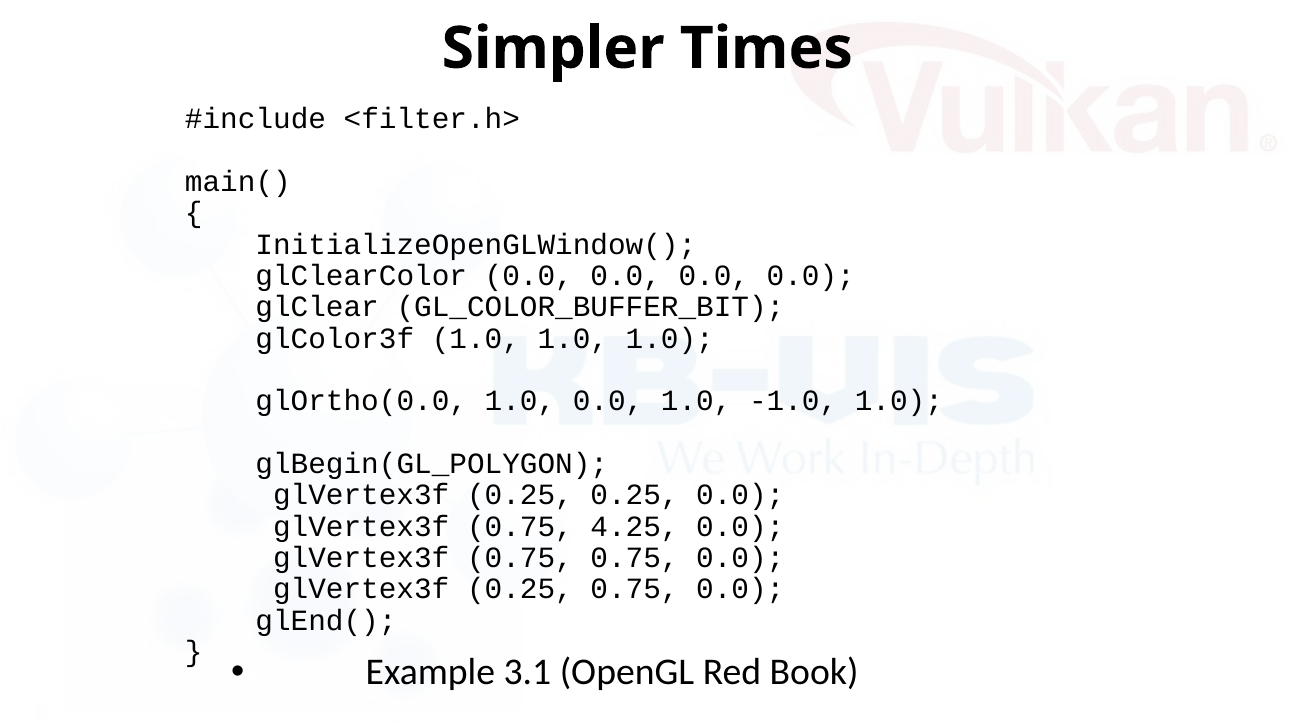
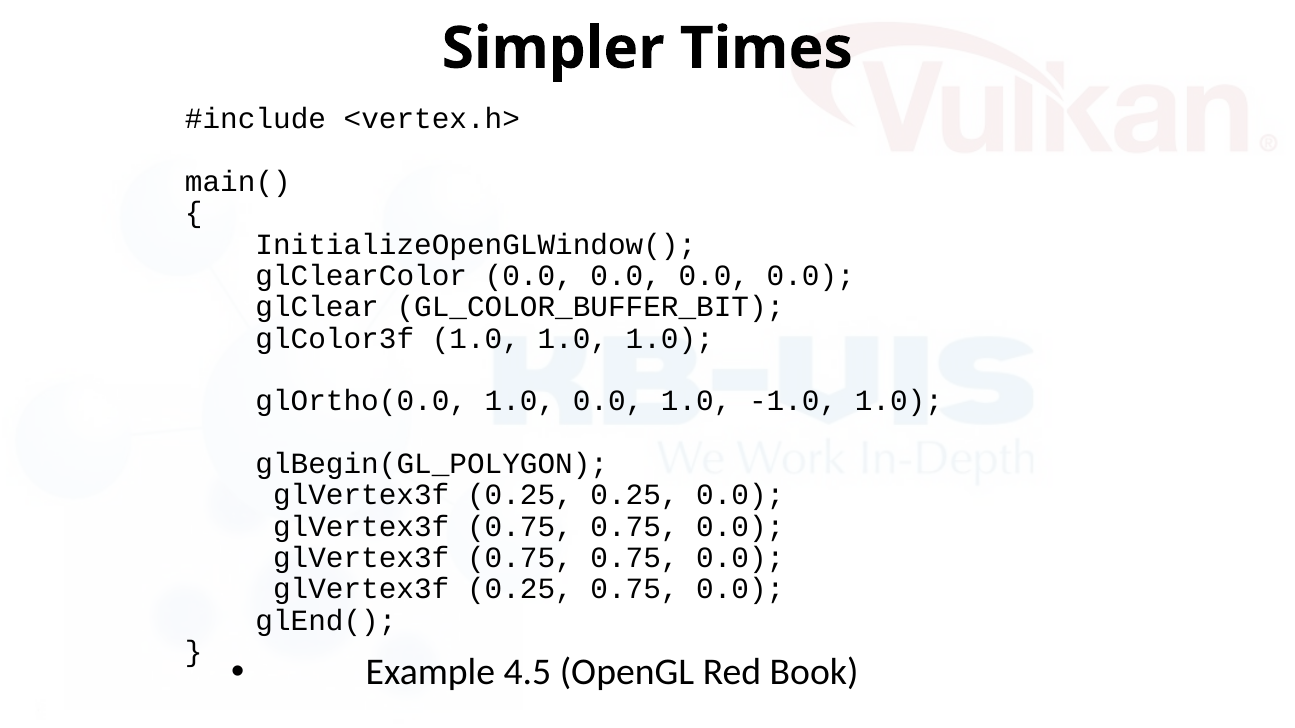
<filter.h>: <filter.h> -> <vertex.h>
4.25 at (634, 527): 4.25 -> 0.75
3.1: 3.1 -> 4.5
